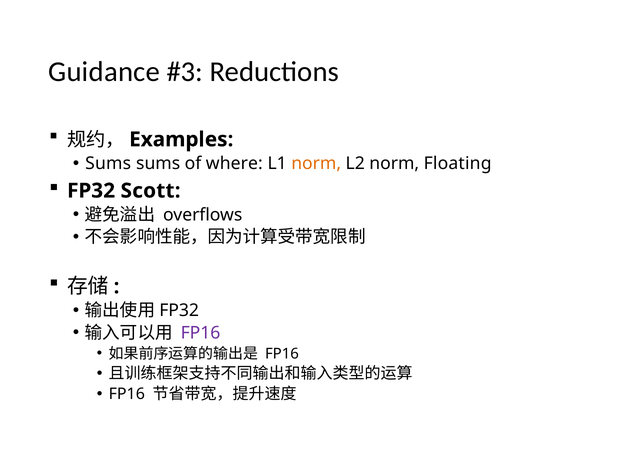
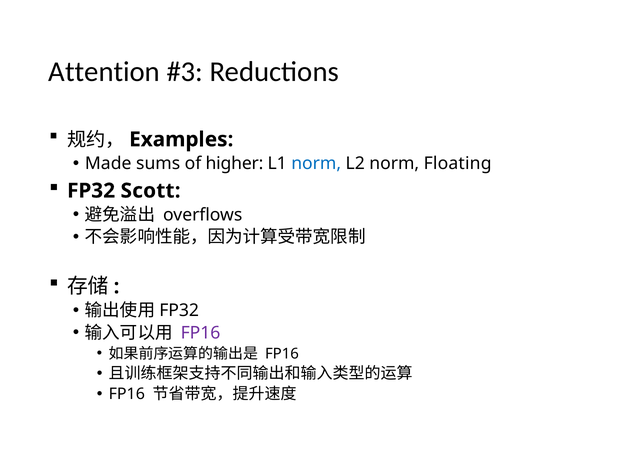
Guidance: Guidance -> Attention
Sums at (108, 164): Sums -> Made
where: where -> higher
norm at (316, 164) colour: orange -> blue
